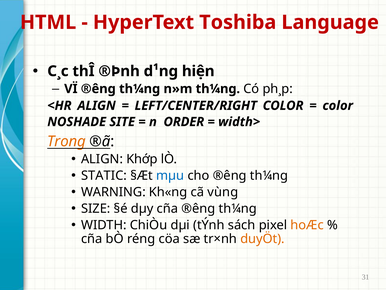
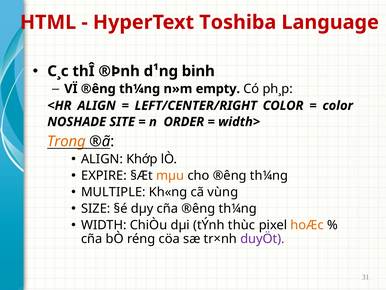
hiện: hiện -> binh
n»m th¼ng: th¼ng -> empty
STATIC: STATIC -> EXPIRE
mµu colour: blue -> orange
WARNING: WARNING -> MULTIPLE
sách: sách -> thùc
duyÖt colour: orange -> purple
